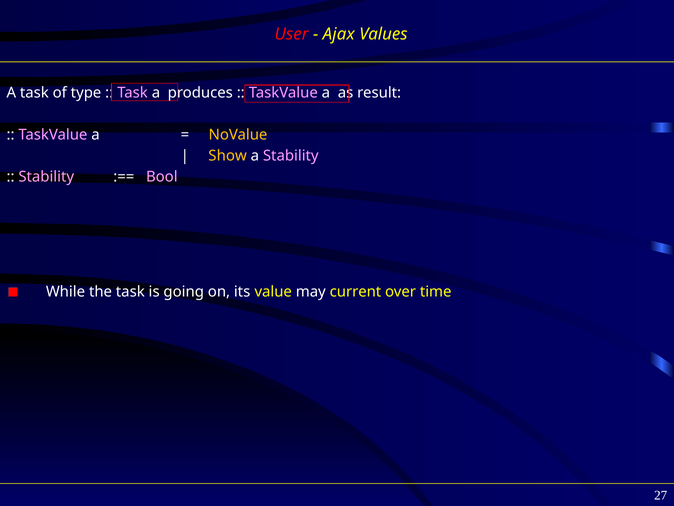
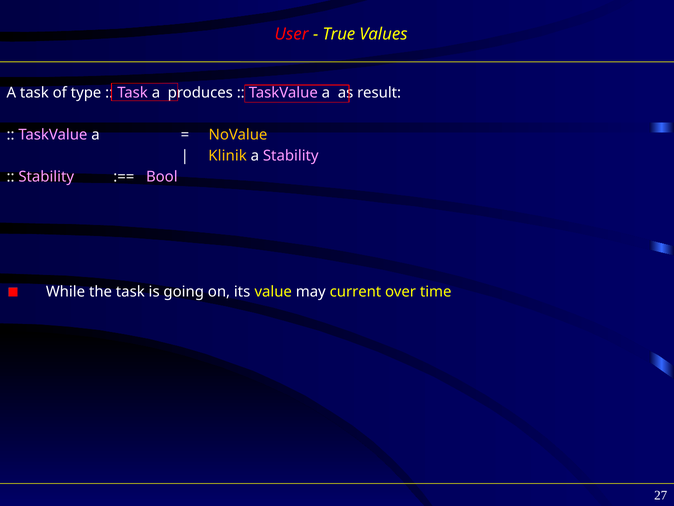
Ajax: Ajax -> True
Show: Show -> Klinik
